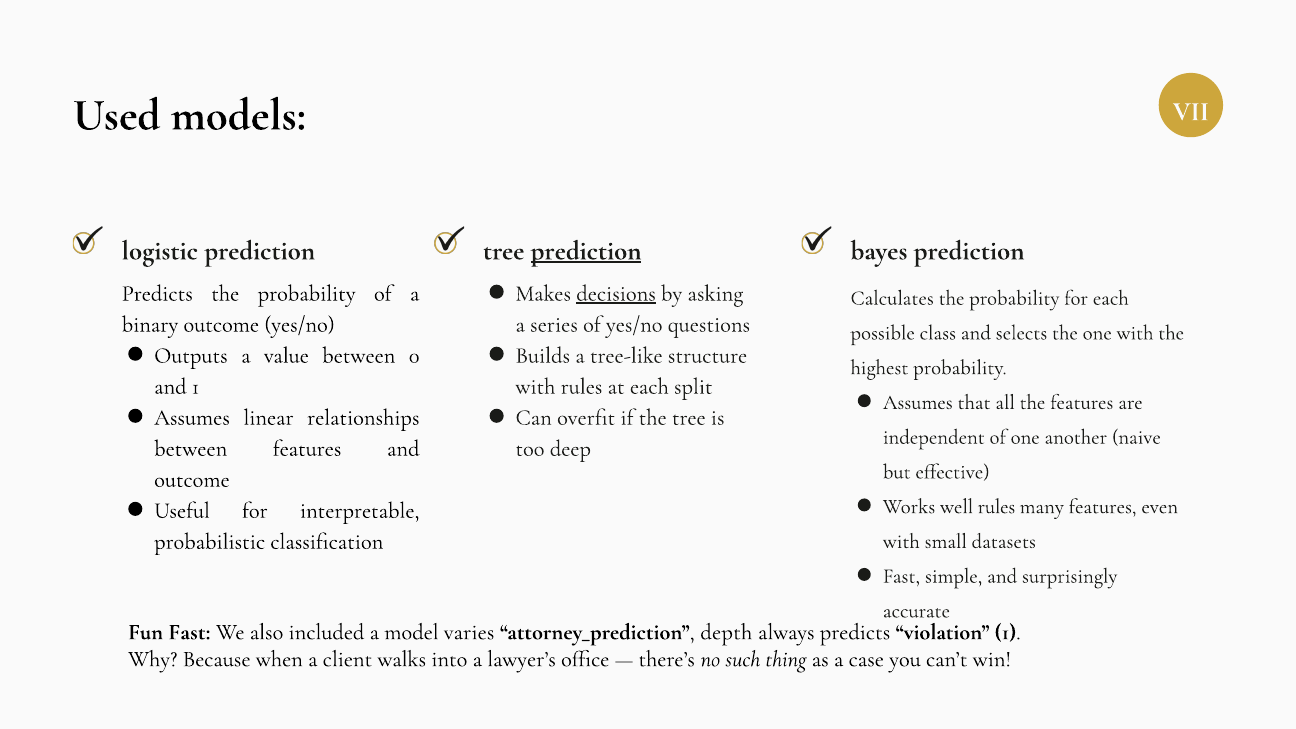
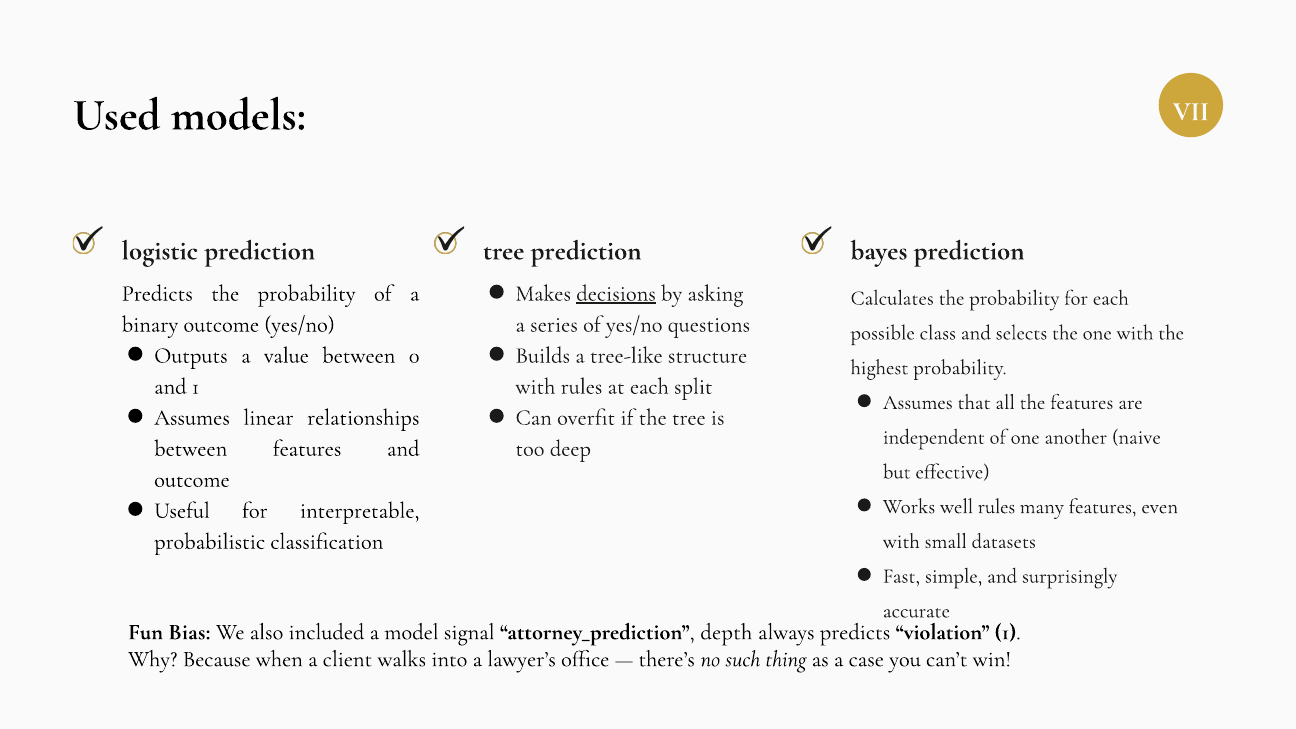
prediction at (586, 250) underline: present -> none
Fun Fast: Fast -> Bias
varies: varies -> signal
